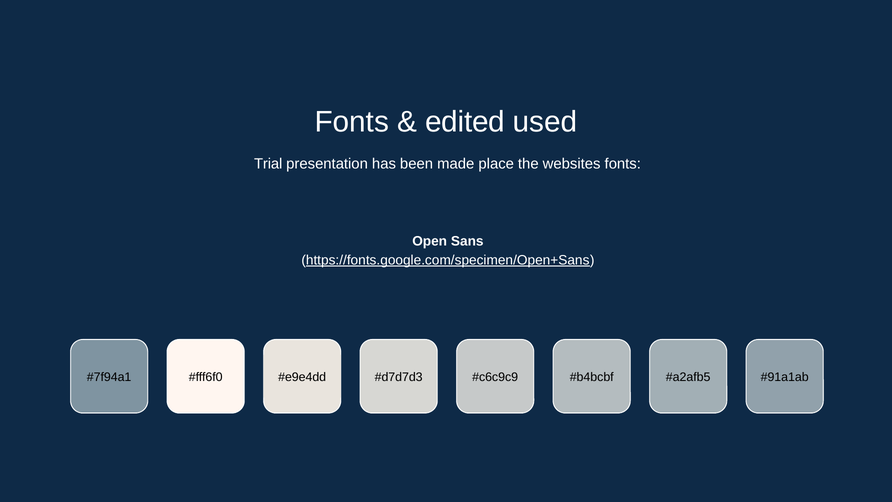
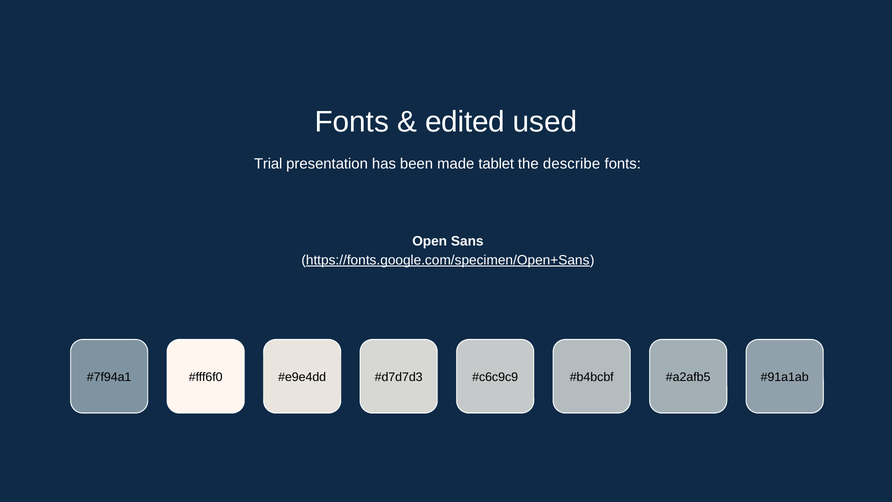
place: place -> tablet
websites: websites -> describe
